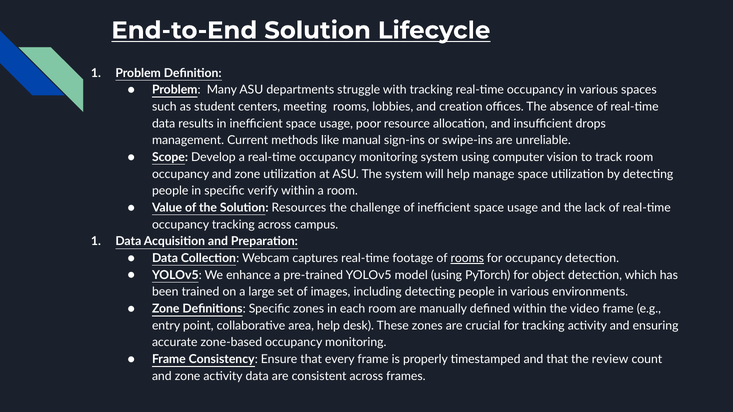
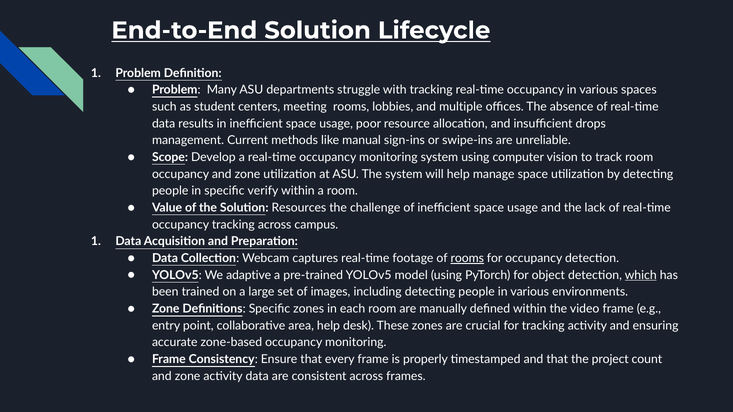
creation: creation -> multiple
enhance: enhance -> adaptive
which underline: none -> present
review: review -> project
